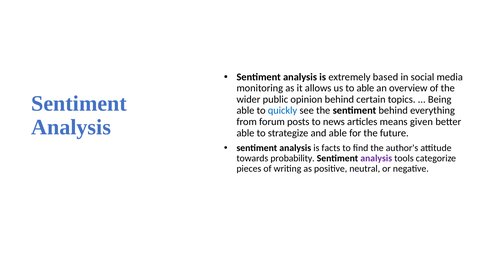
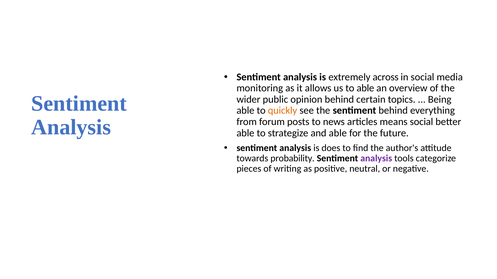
based: based -> across
quickly colour: blue -> orange
means given: given -> social
facts: facts -> does
